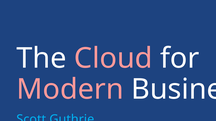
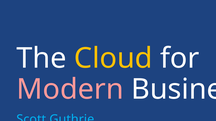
Cloud at (113, 59) colour: pink -> yellow
